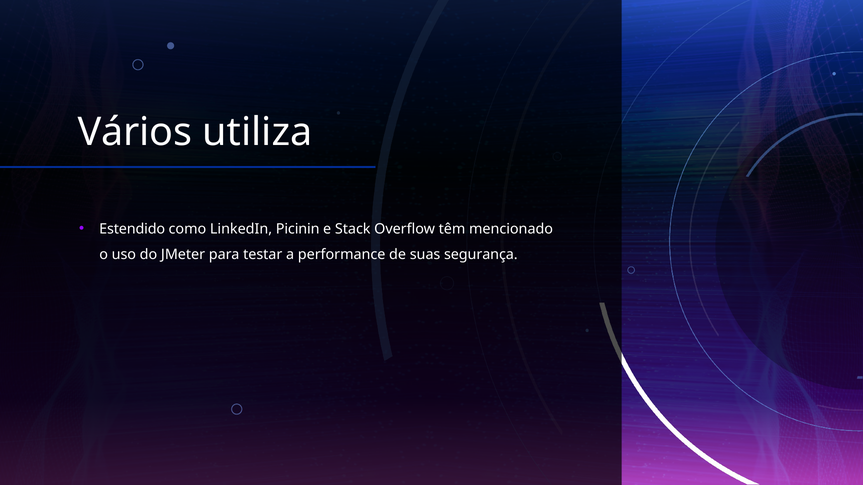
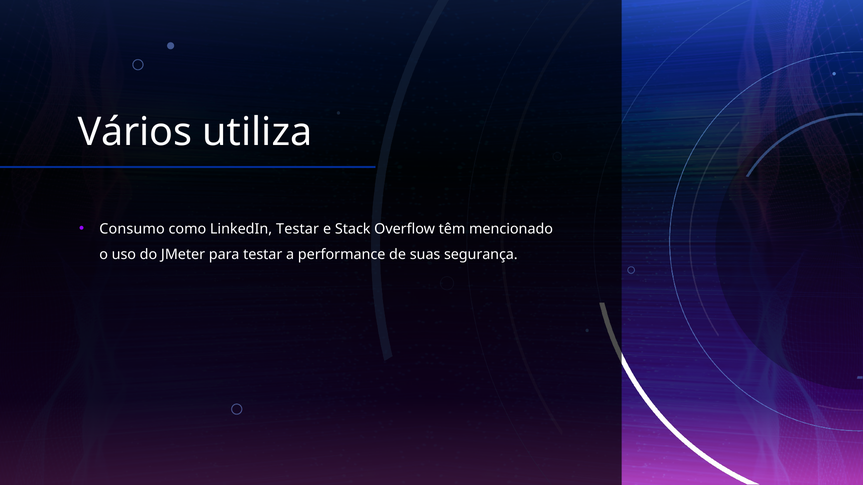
Estendido: Estendido -> Consumo
LinkedIn Picinin: Picinin -> Testar
